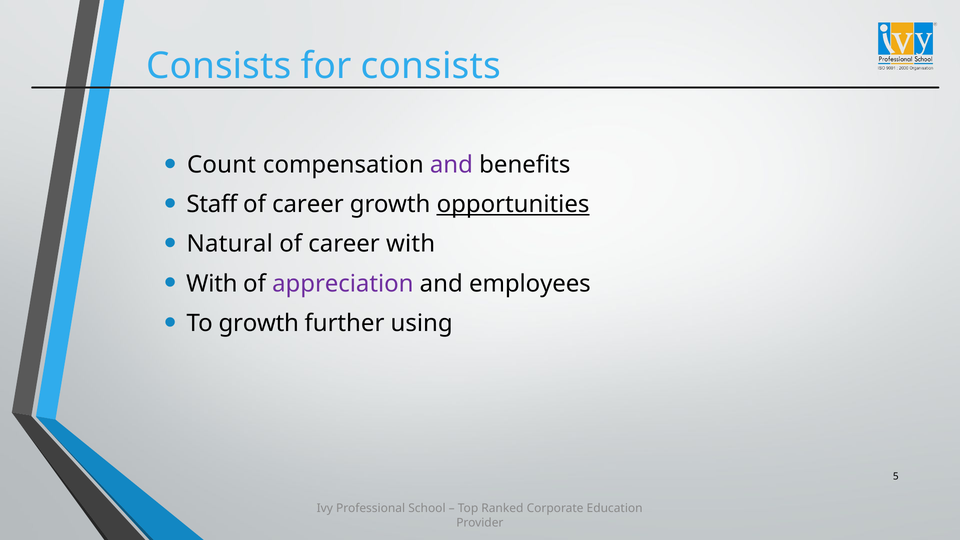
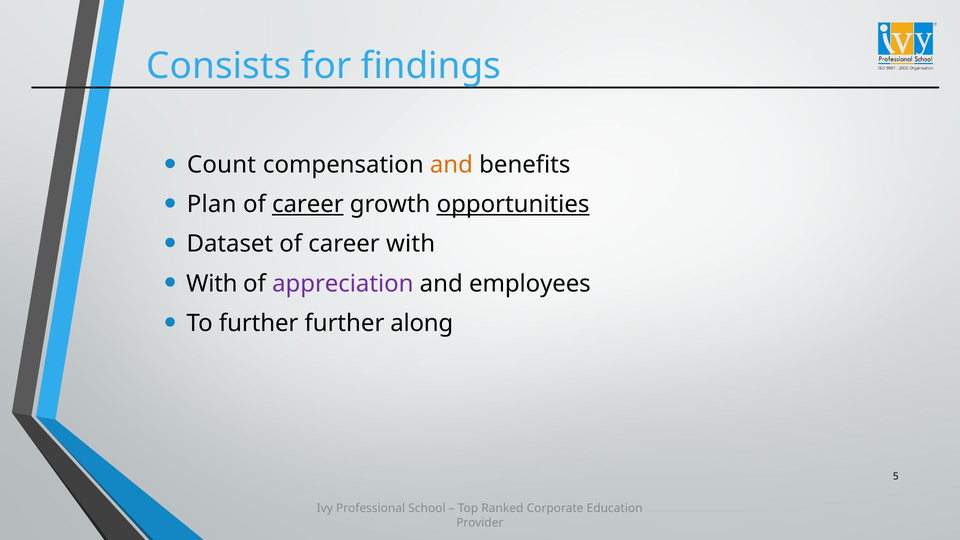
for consists: consists -> findings
and at (451, 165) colour: purple -> orange
Staff: Staff -> Plan
career at (308, 204) underline: none -> present
Natural: Natural -> Dataset
To growth: growth -> further
using: using -> along
